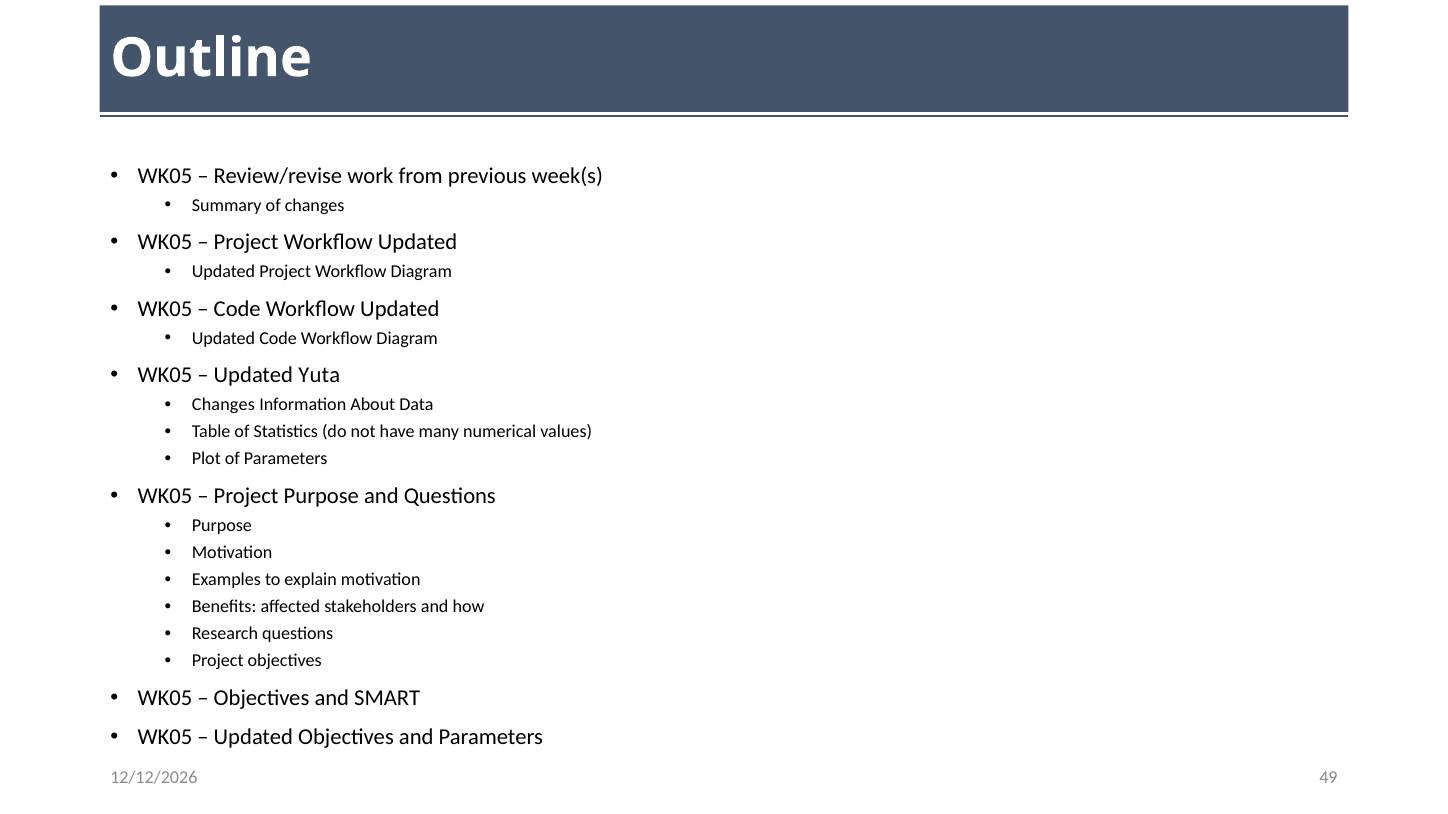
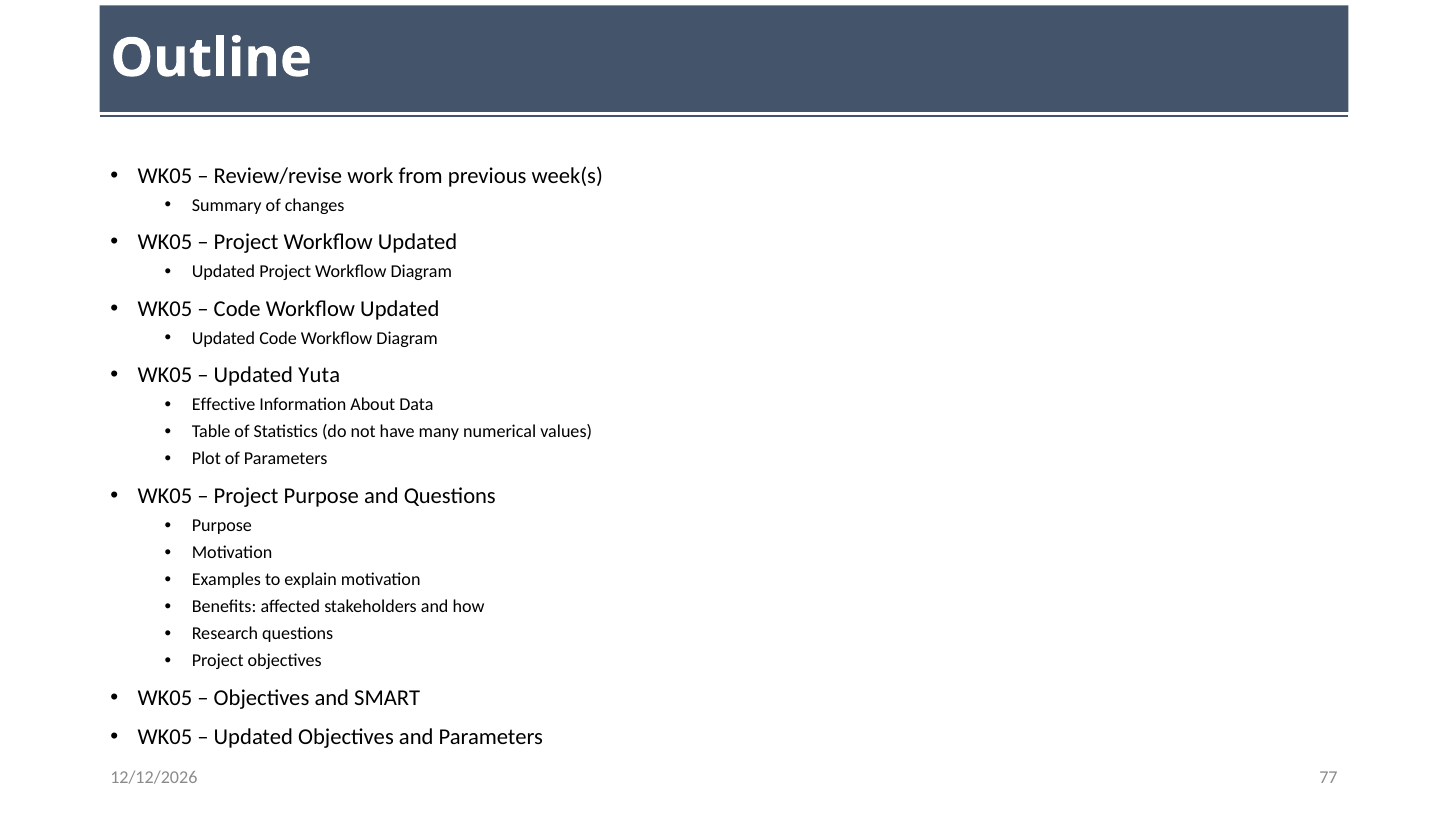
Changes at (223, 405): Changes -> Effective
49: 49 -> 77
